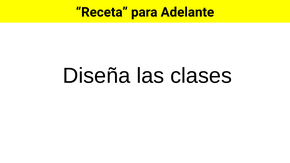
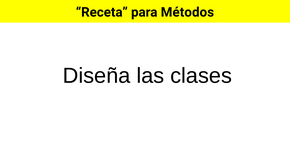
Adelante: Adelante -> Métodos
